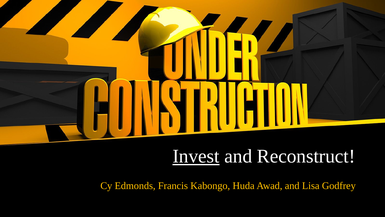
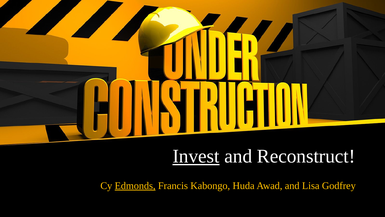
Edmonds underline: none -> present
